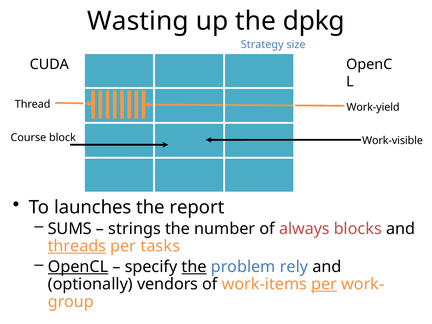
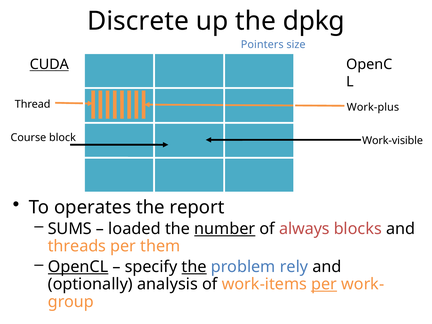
Wasting: Wasting -> Discrete
Strategy: Strategy -> Pointers
CUDA underline: none -> present
Work-yield: Work-yield -> Work-plus
launches: launches -> operates
strings: strings -> loaded
number underline: none -> present
threads underline: present -> none
tasks: tasks -> them
vendors: vendors -> analysis
